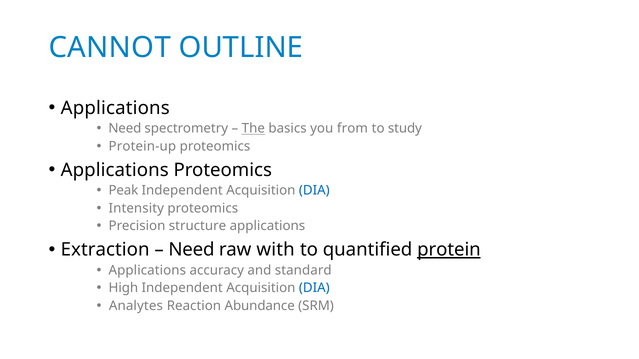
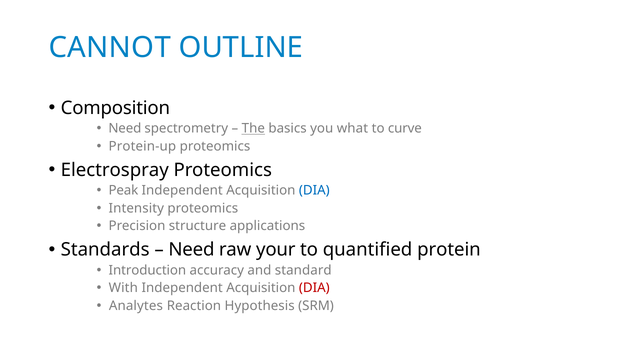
Applications at (115, 108): Applications -> Composition
from: from -> what
study: study -> curve
Applications at (115, 170): Applications -> Electrospray
Extraction: Extraction -> Standards
with: with -> your
protein underline: present -> none
Applications at (147, 271): Applications -> Introduction
High: High -> With
DIA at (314, 288) colour: blue -> red
Abundance: Abundance -> Hypothesis
